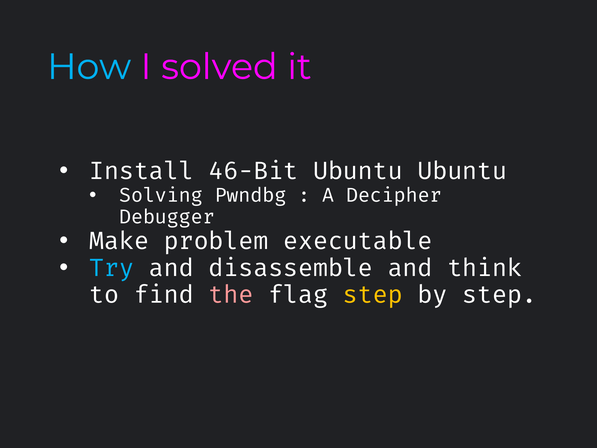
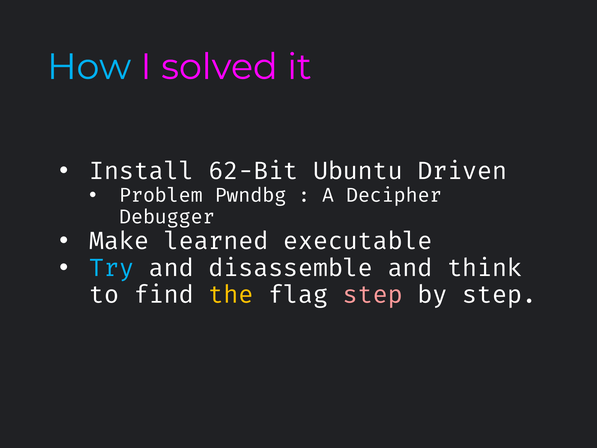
46-Bit: 46-Bit -> 62-Bit
Ubuntu Ubuntu: Ubuntu -> Driven
Solving: Solving -> Problem
problem: problem -> learned
the colour: pink -> yellow
step at (373, 295) colour: yellow -> pink
